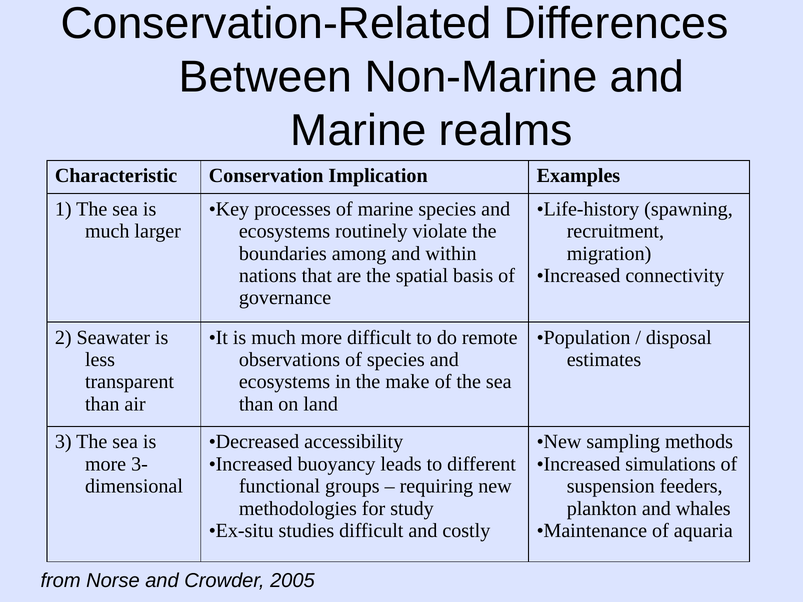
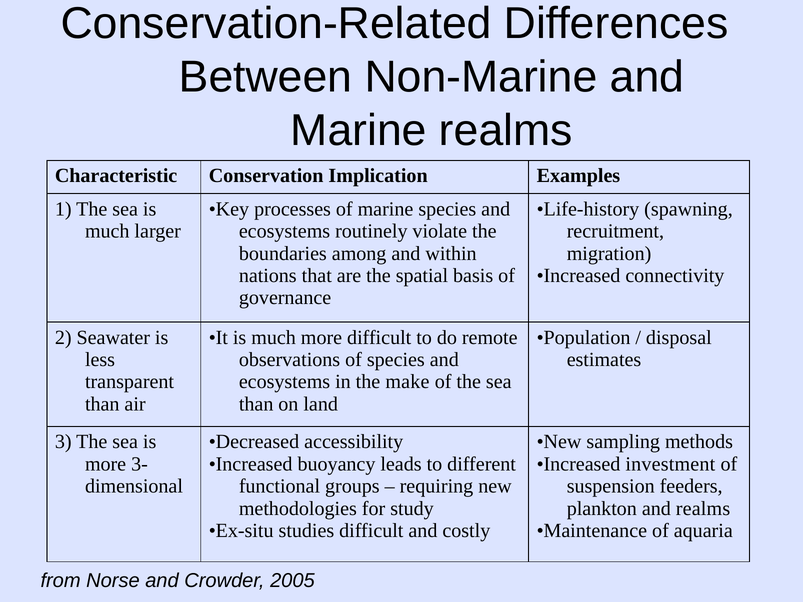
simulations: simulations -> investment
and whales: whales -> realms
